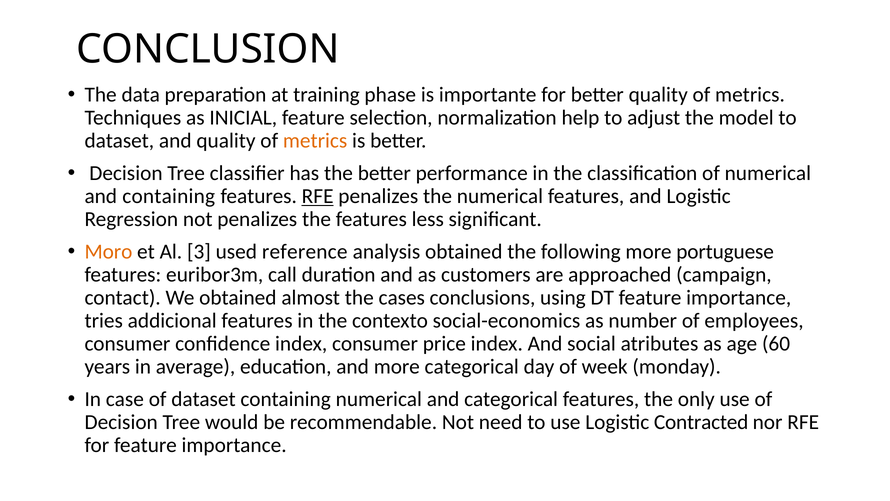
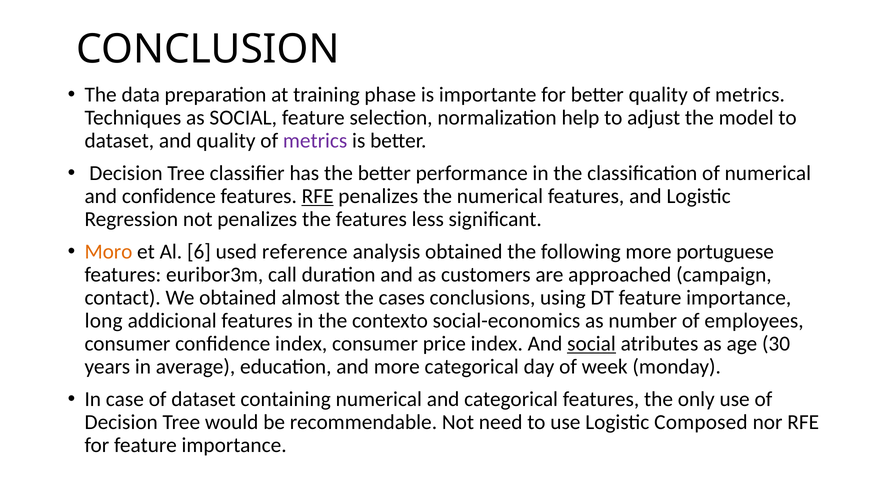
as INICIAL: INICIAL -> SOCIAL
metrics at (315, 141) colour: orange -> purple
and containing: containing -> confidence
3: 3 -> 6
tries: tries -> long
social at (592, 344) underline: none -> present
60: 60 -> 30
Contracted: Contracted -> Composed
